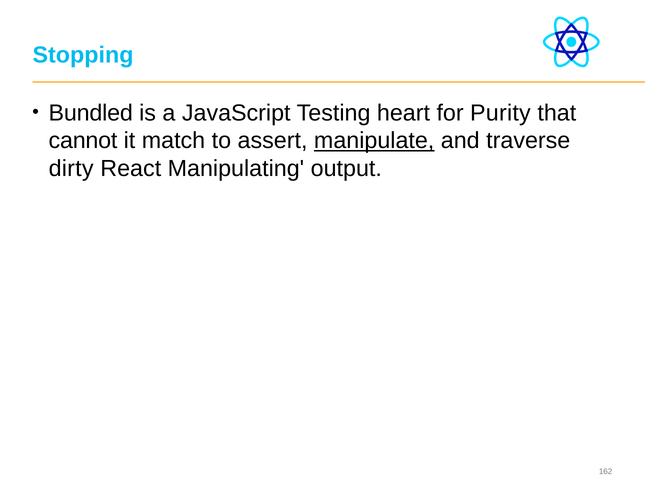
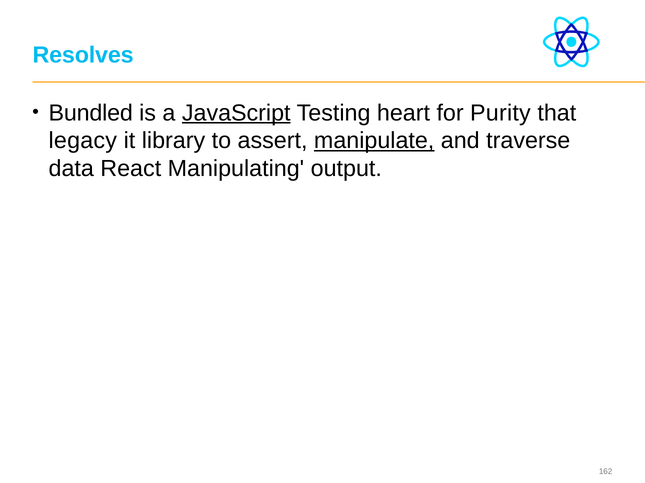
Stopping: Stopping -> Resolves
JavaScript underline: none -> present
cannot: cannot -> legacy
match: match -> library
dirty: dirty -> data
